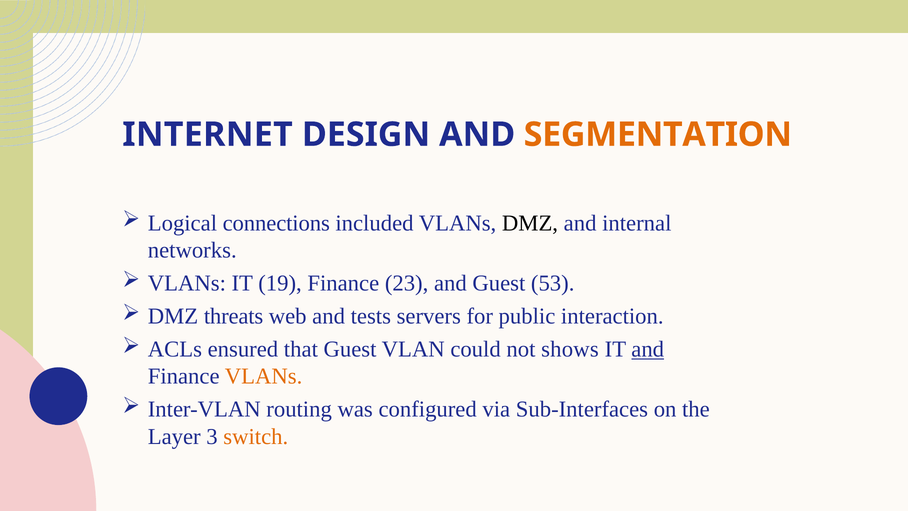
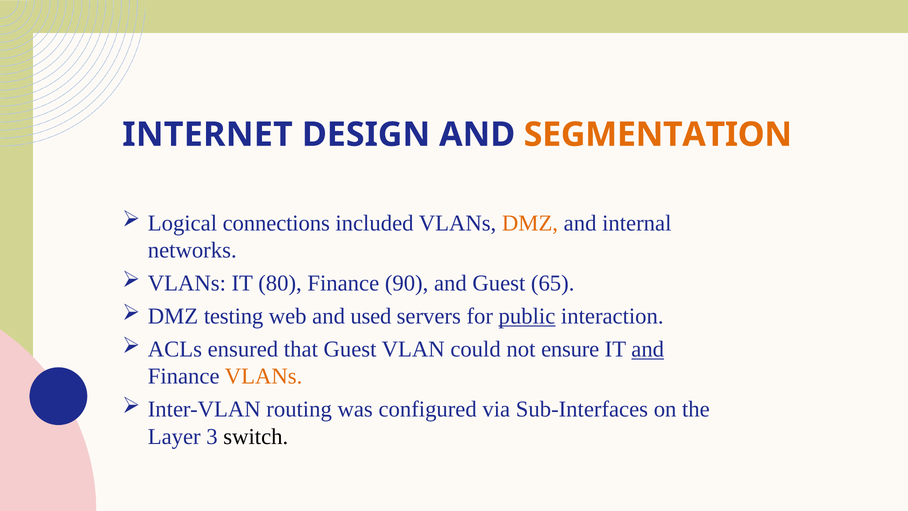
DMZ at (530, 223) colour: black -> orange
19: 19 -> 80
23: 23 -> 90
53: 53 -> 65
threats: threats -> testing
tests: tests -> used
public underline: none -> present
shows: shows -> ensure
switch colour: orange -> black
